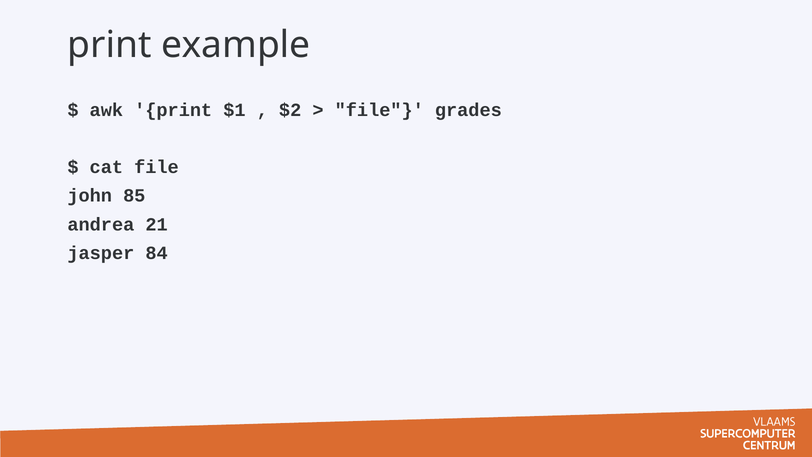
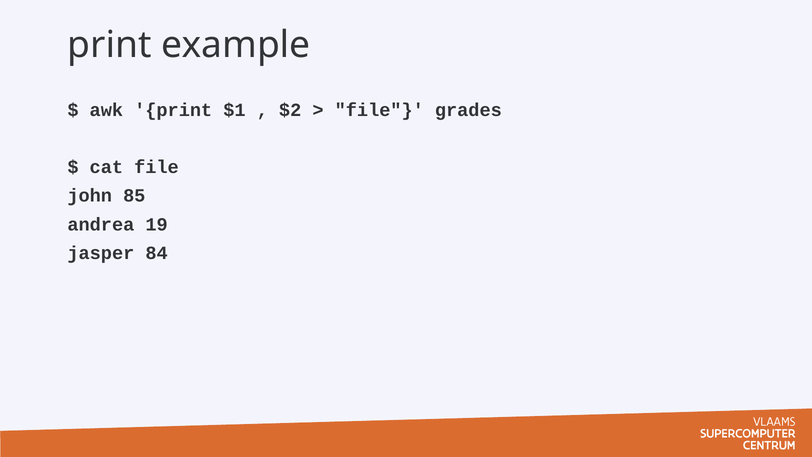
21: 21 -> 19
